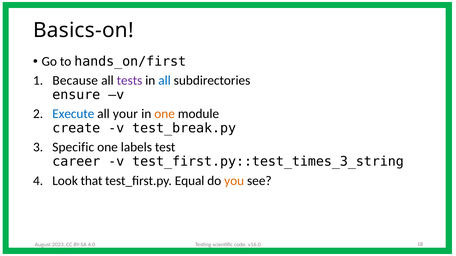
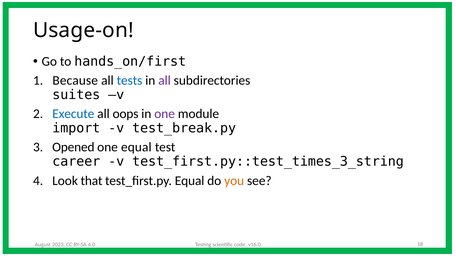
Basics-on: Basics-on -> Usage-on
tests colour: purple -> blue
all at (165, 81) colour: blue -> purple
ensure: ensure -> suites
your: your -> oops
one at (165, 114) colour: orange -> purple
create: create -> import
Specific: Specific -> Opened
one labels: labels -> equal
